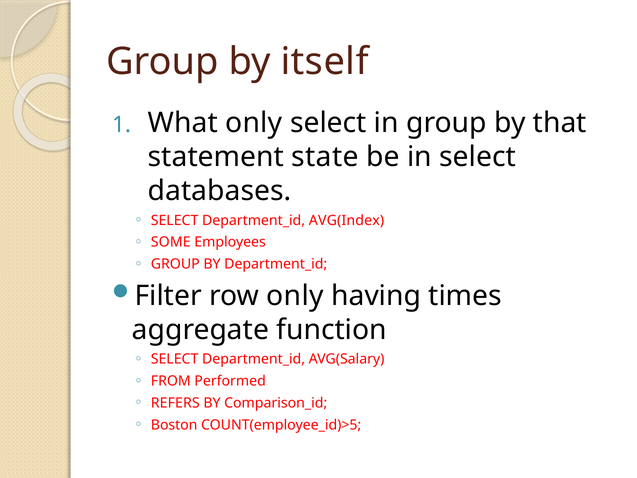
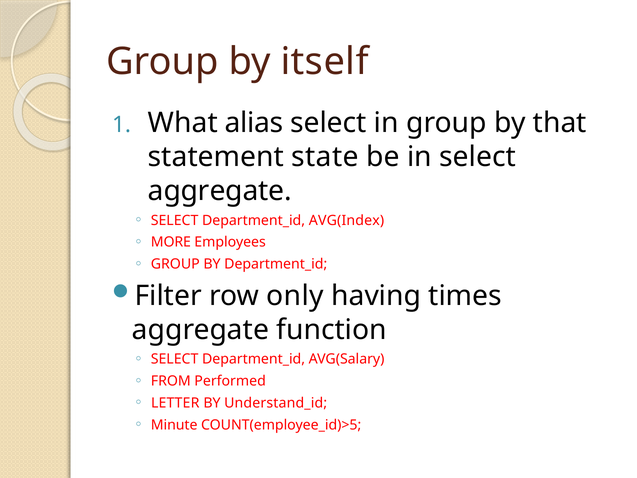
What only: only -> alias
databases at (220, 191): databases -> aggregate
SOME: SOME -> MORE
REFERS: REFERS -> LETTER
Comparison_id: Comparison_id -> Understand_id
Boston: Boston -> Minute
